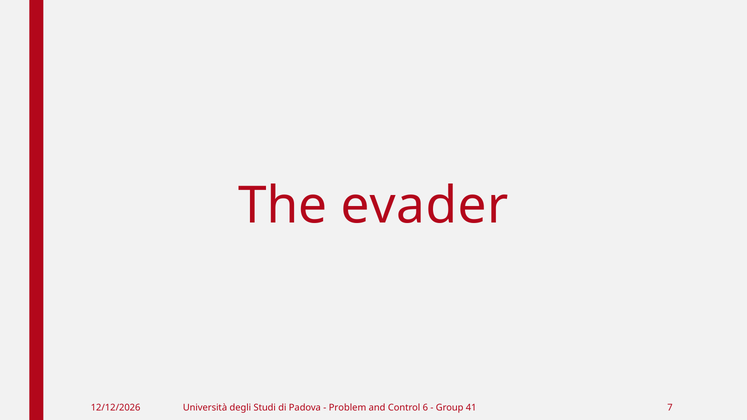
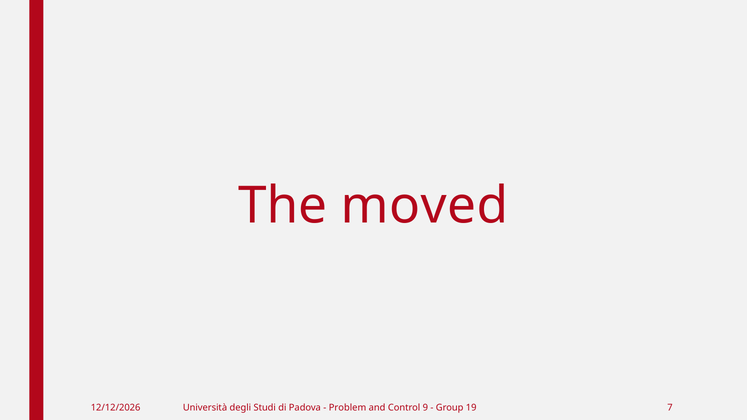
evader: evader -> moved
6: 6 -> 9
41: 41 -> 19
